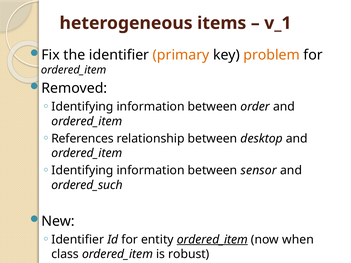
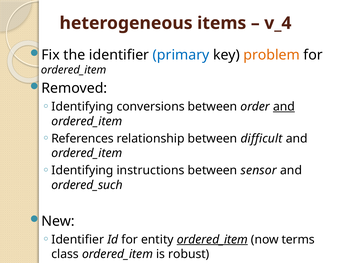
v_1: v_1 -> v_4
primary colour: orange -> blue
information at (151, 107): information -> conversions
and at (284, 107) underline: none -> present
desktop: desktop -> difficult
information at (151, 171): information -> instructions
when: when -> terms
